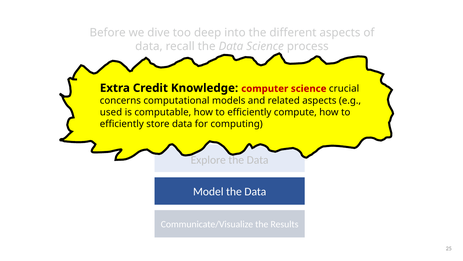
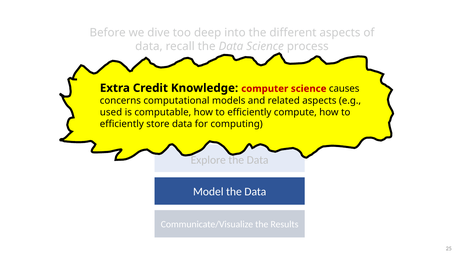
crucial: crucial -> causes
